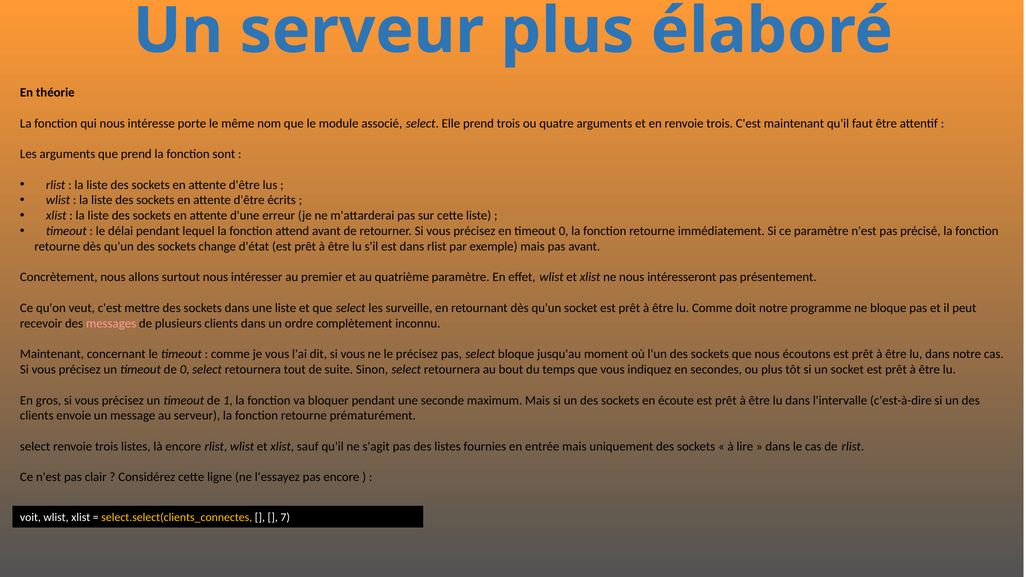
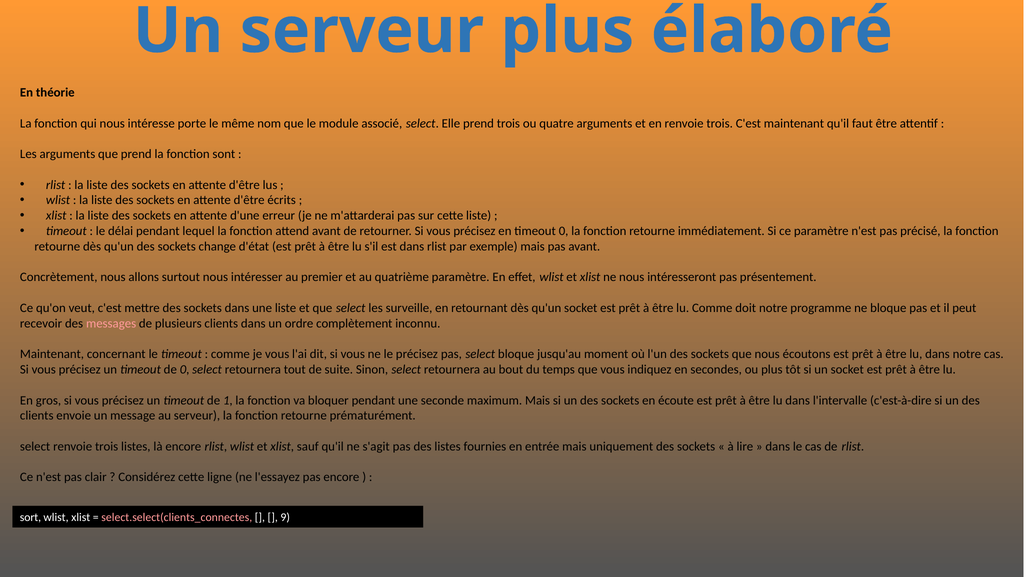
voit: voit -> sort
select.select(clients_connectes colour: yellow -> pink
7: 7 -> 9
